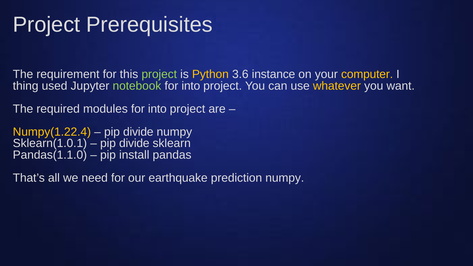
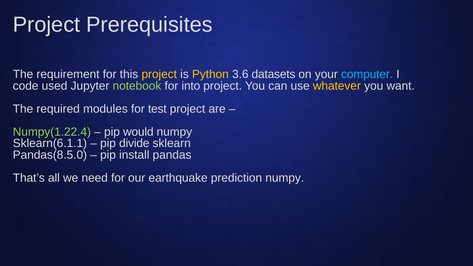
project at (159, 74) colour: light green -> yellow
instance: instance -> datasets
computer colour: yellow -> light blue
thing: thing -> code
modules for into: into -> test
Numpy(1.22.4 colour: yellow -> light green
divide at (138, 132): divide -> would
Sklearn(1.0.1: Sklearn(1.0.1 -> Sklearn(6.1.1
Pandas(1.1.0: Pandas(1.1.0 -> Pandas(8.5.0
